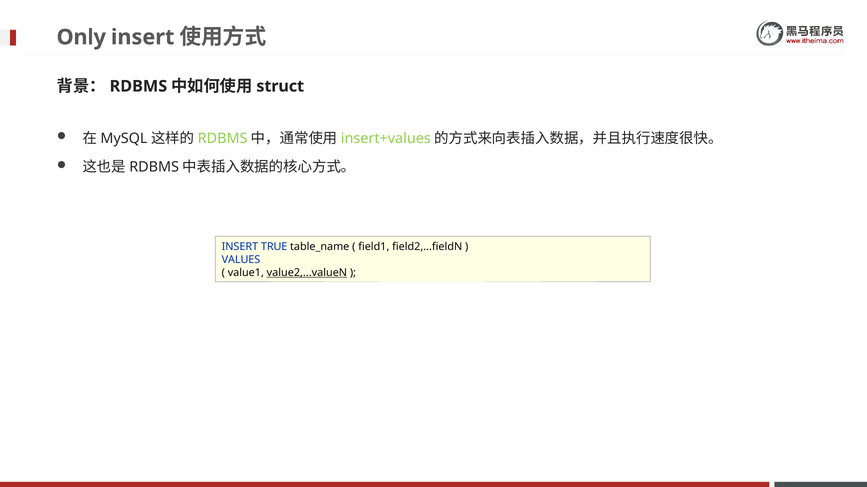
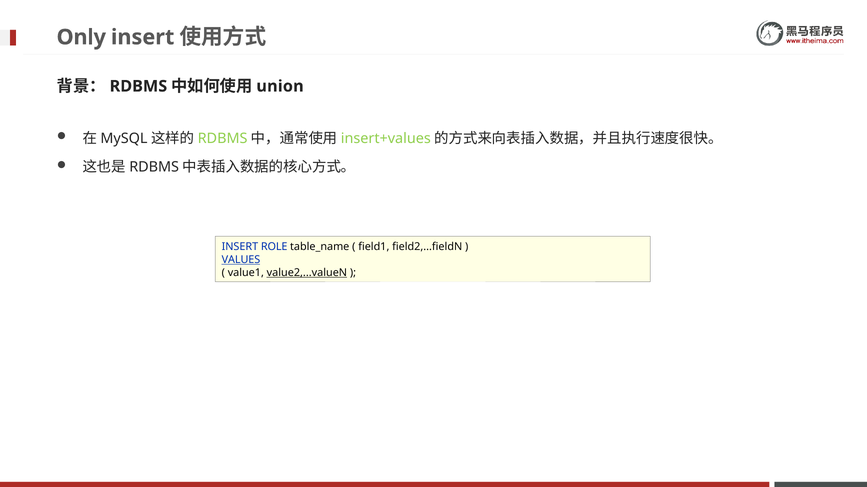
struct: struct -> union
TRUE: TRUE -> ROLE
VALUES underline: none -> present
